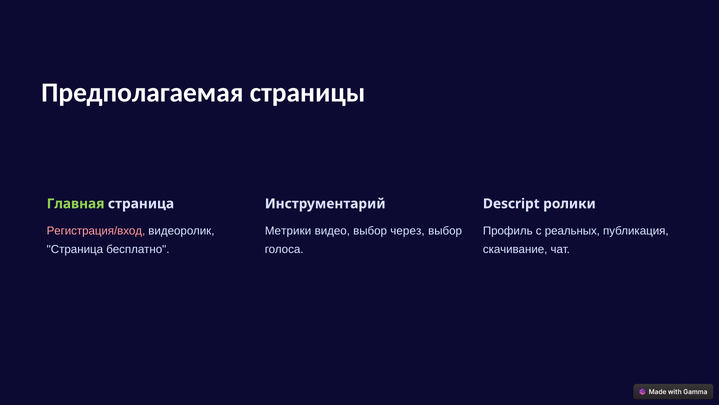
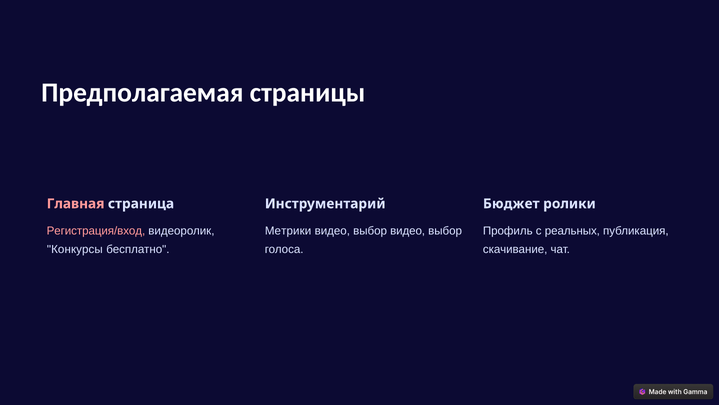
Главная colour: light green -> pink
Descript: Descript -> Бюджет
выбор через: через -> видео
Страница at (75, 249): Страница -> Конкурсы
